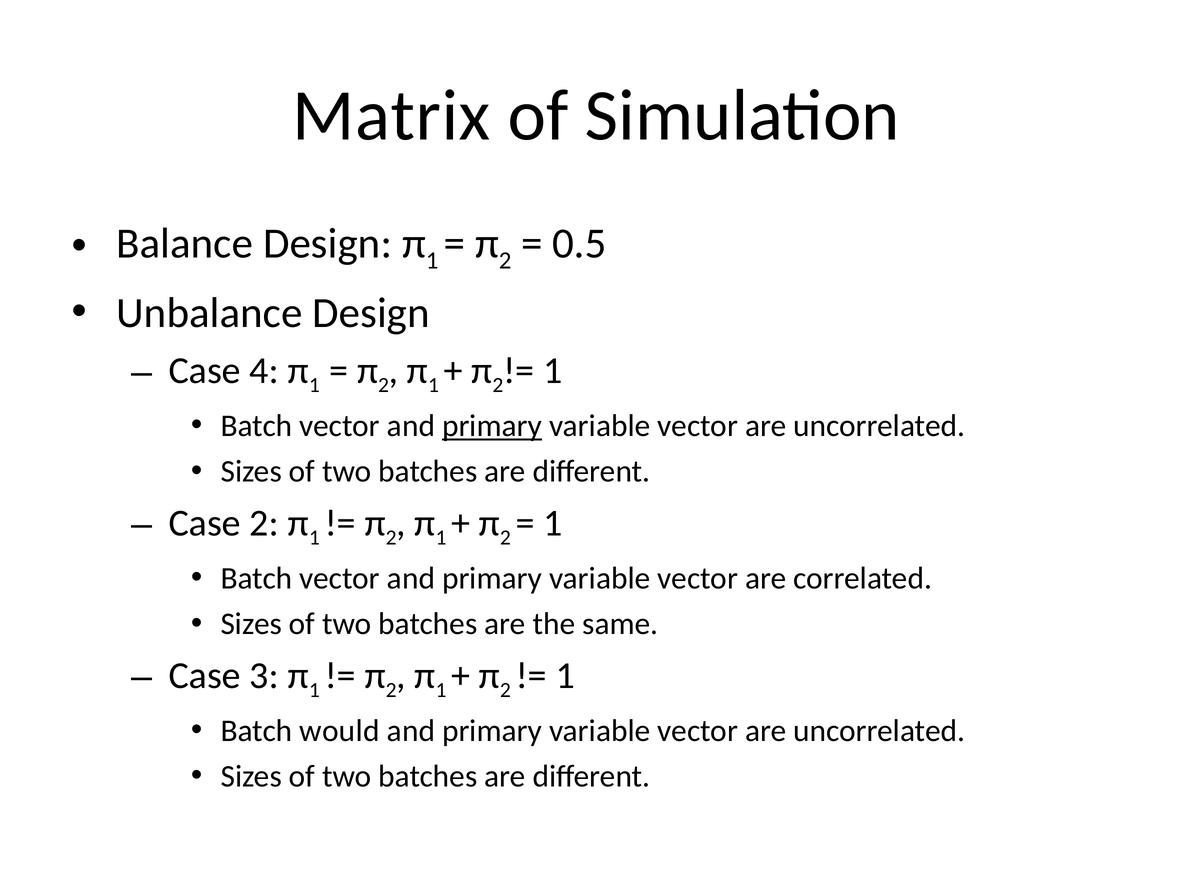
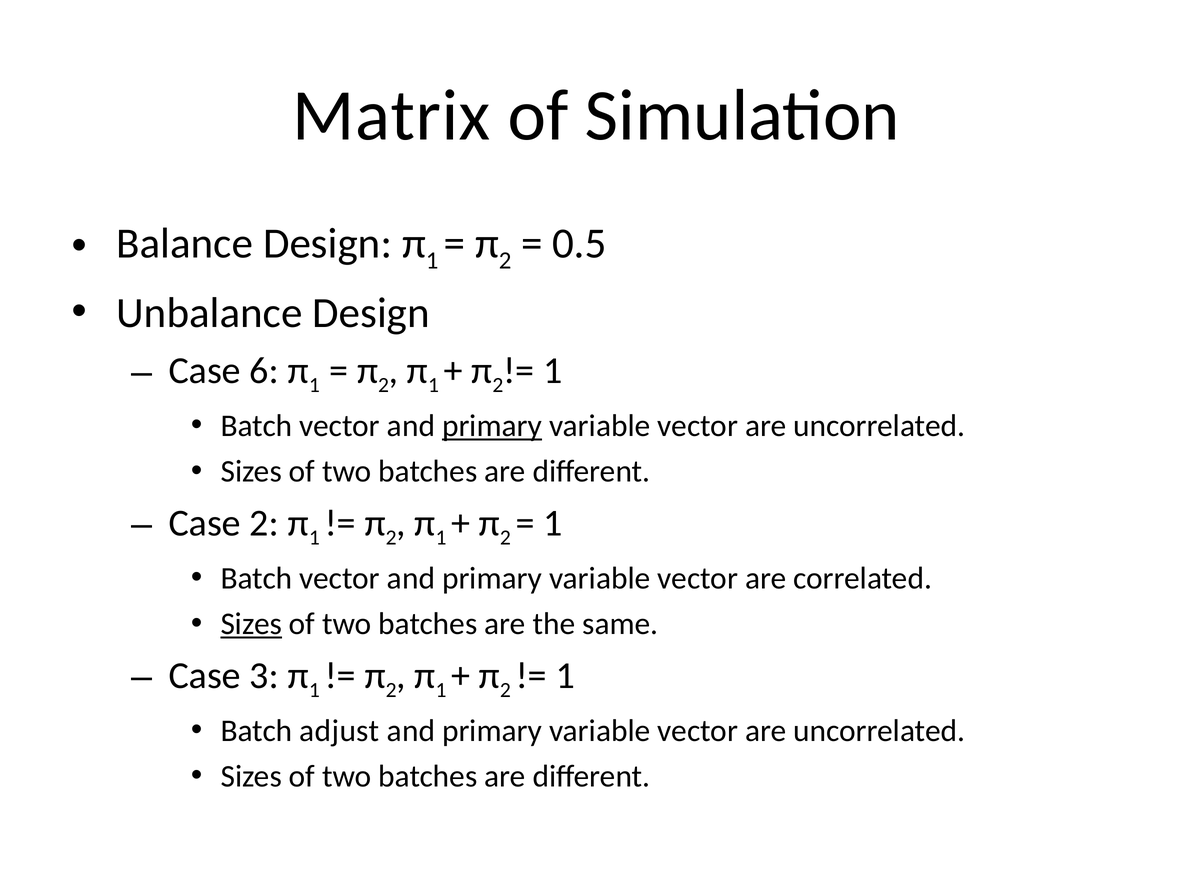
4: 4 -> 6
Sizes at (251, 624) underline: none -> present
would: would -> adjust
